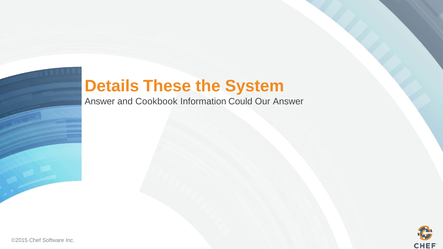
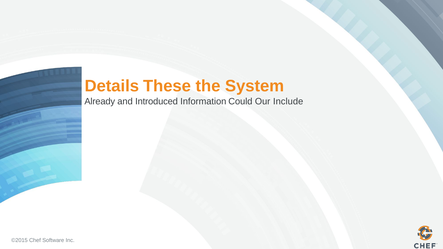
Answer at (100, 101): Answer -> Already
Cookbook: Cookbook -> Introduced
Our Answer: Answer -> Include
